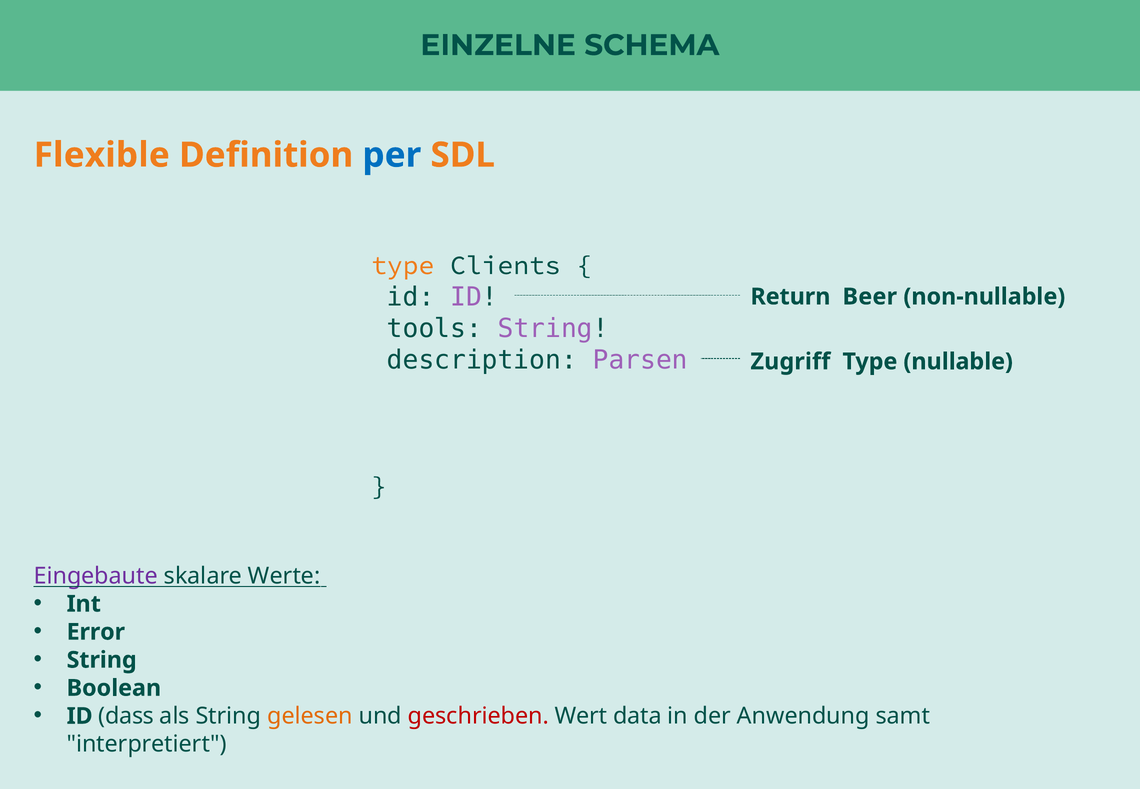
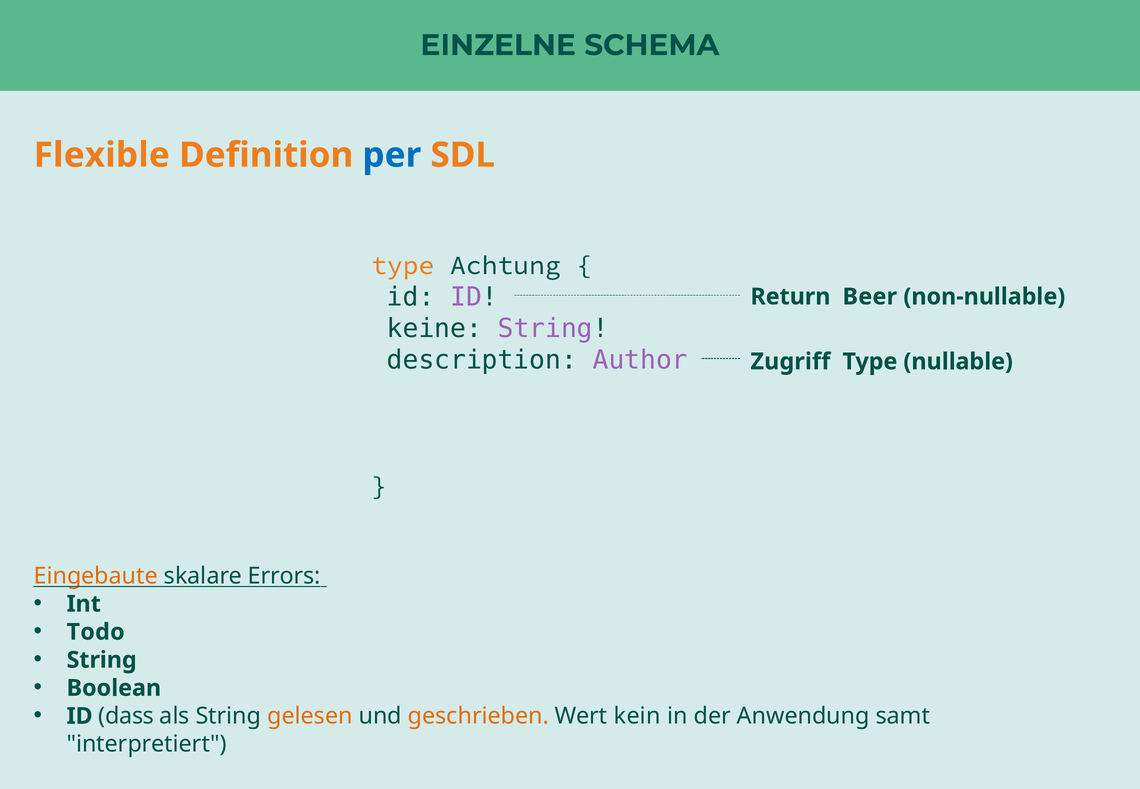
Clients: Clients -> Achtung
tools: tools -> keine
Parsen: Parsen -> Author
Eingebaute colour: purple -> orange
Werte: Werte -> Errors
Error: Error -> Todo
geschrieben colour: red -> orange
data: data -> kein
